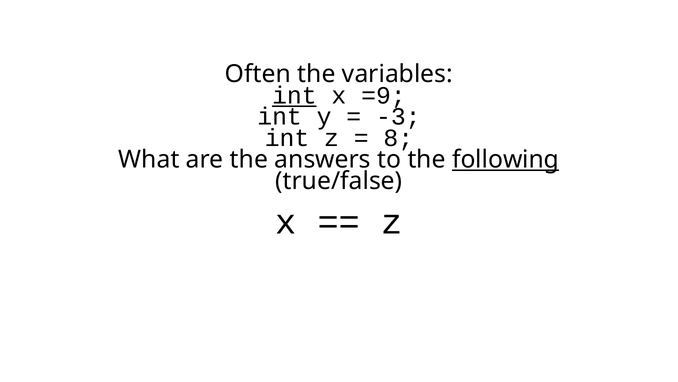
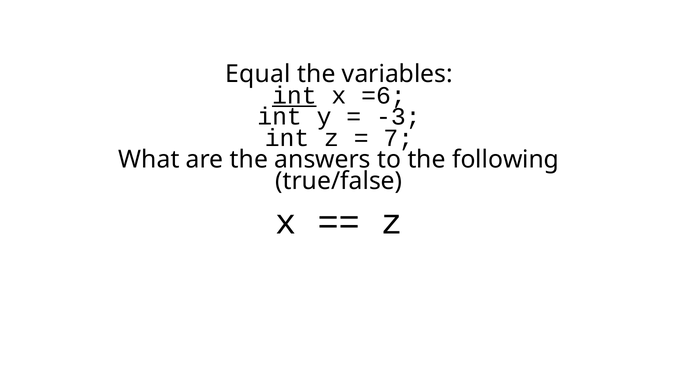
Often: Often -> Equal
=9: =9 -> =6
8: 8 -> 7
following underline: present -> none
